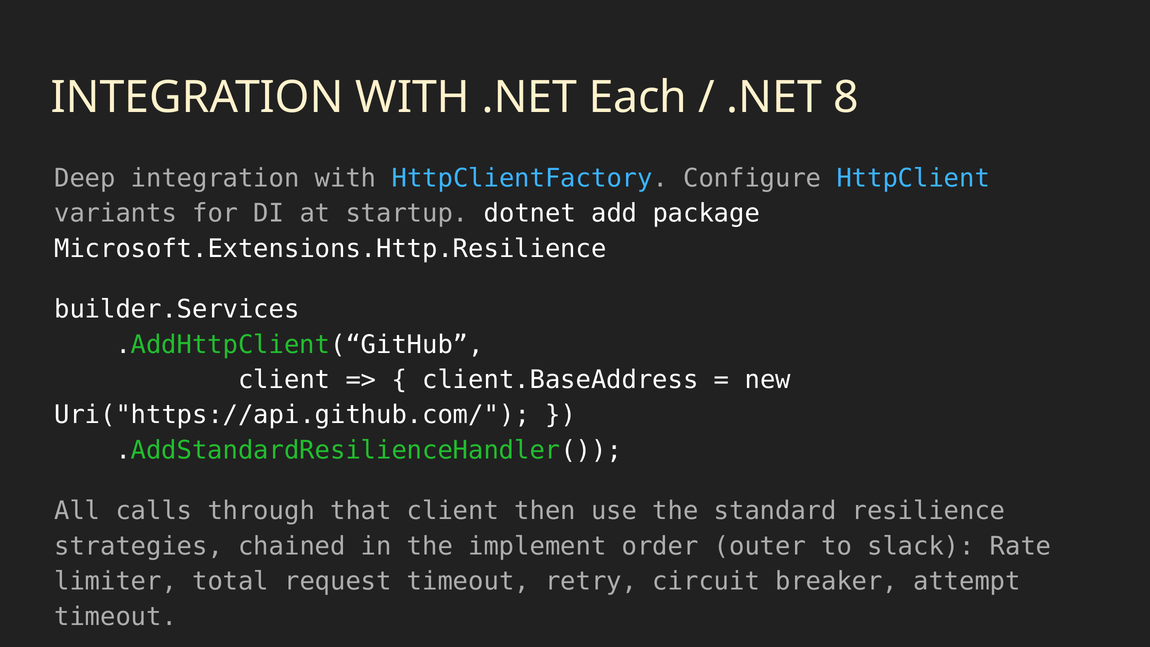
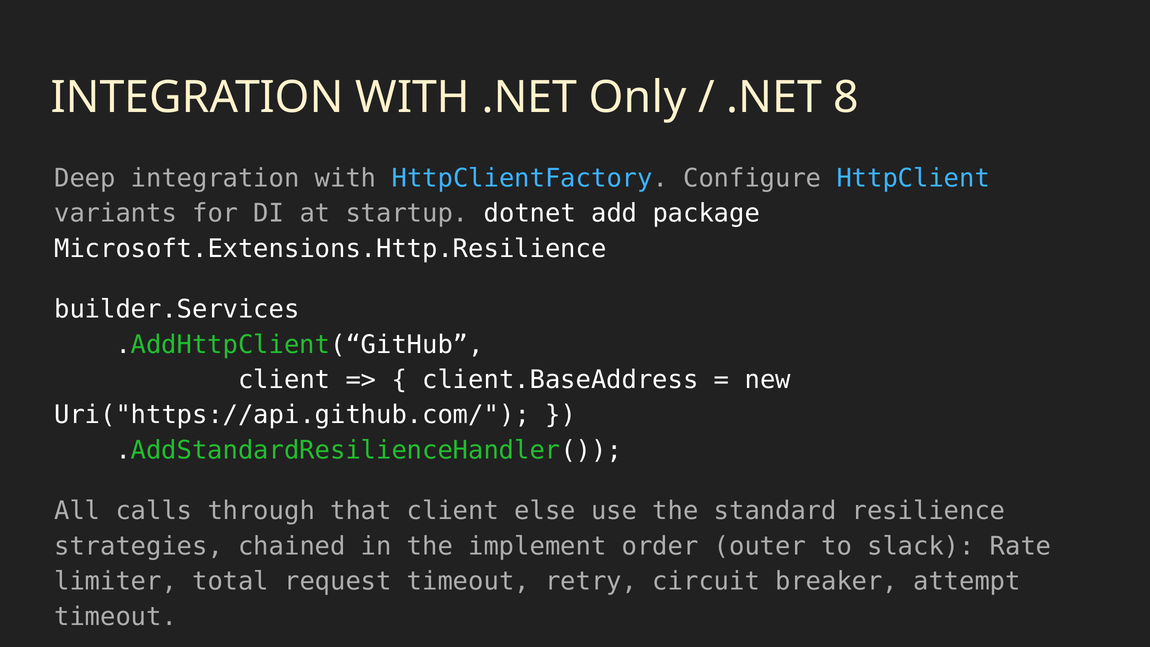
Each: Each -> Only
then: then -> else
